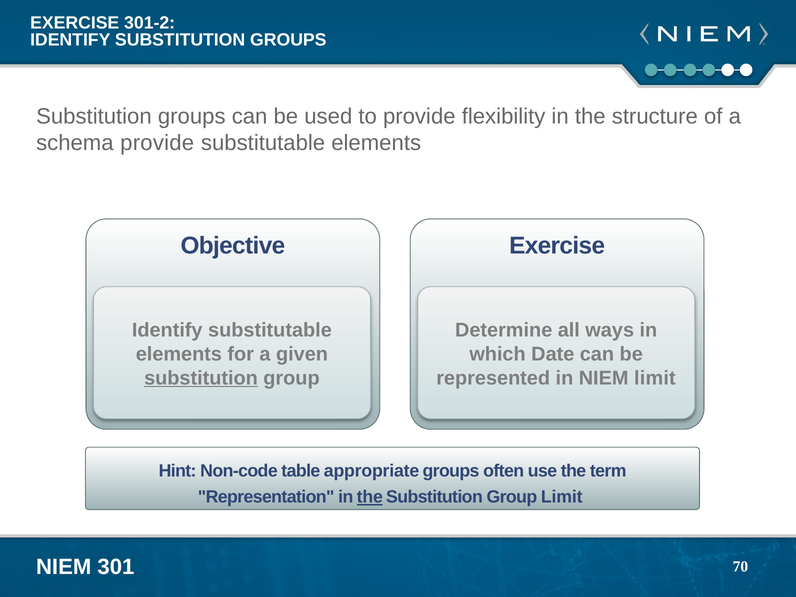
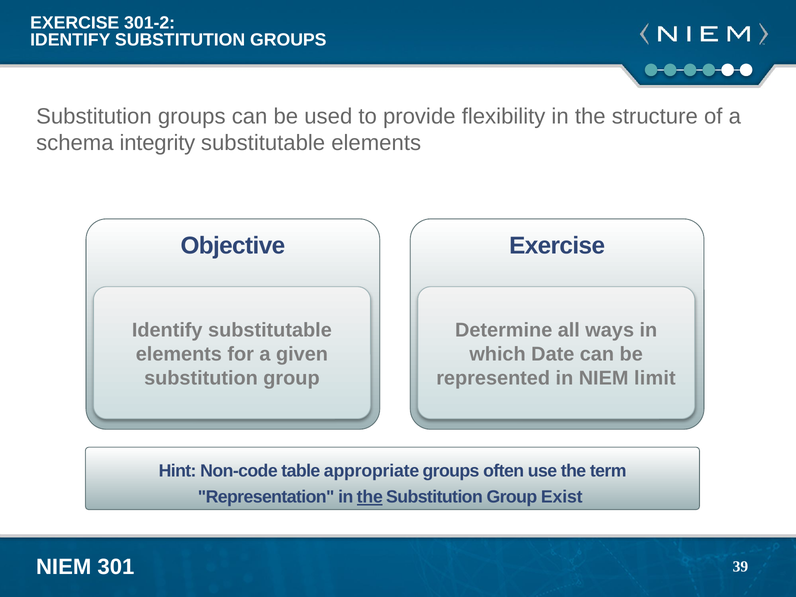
schema provide: provide -> integrity
substitution at (201, 378) underline: present -> none
Group Limit: Limit -> Exist
70: 70 -> 39
